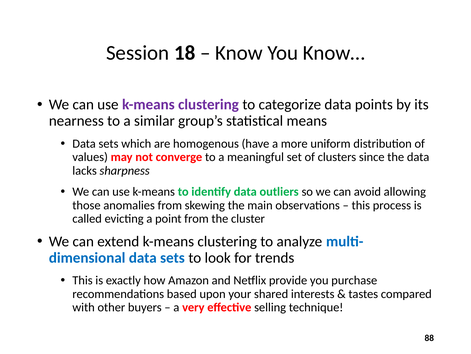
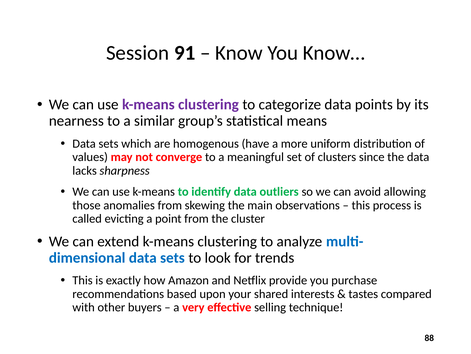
18: 18 -> 91
